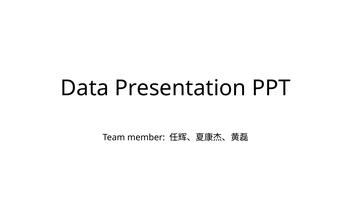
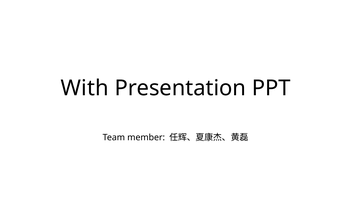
Data: Data -> With
